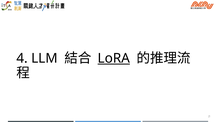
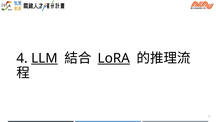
LLM underline: none -> present
